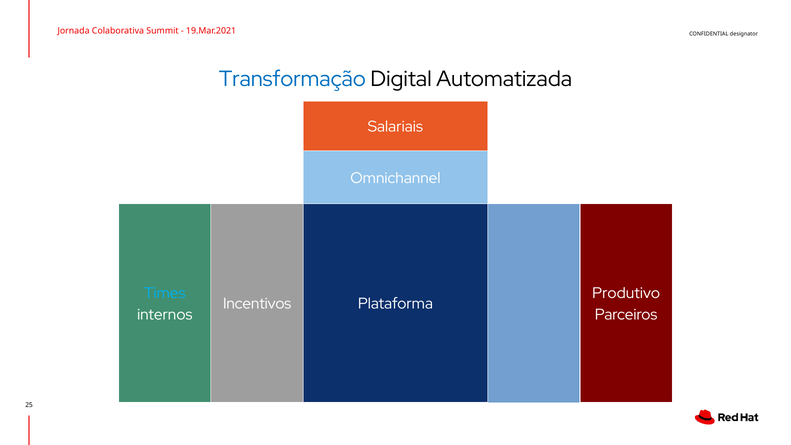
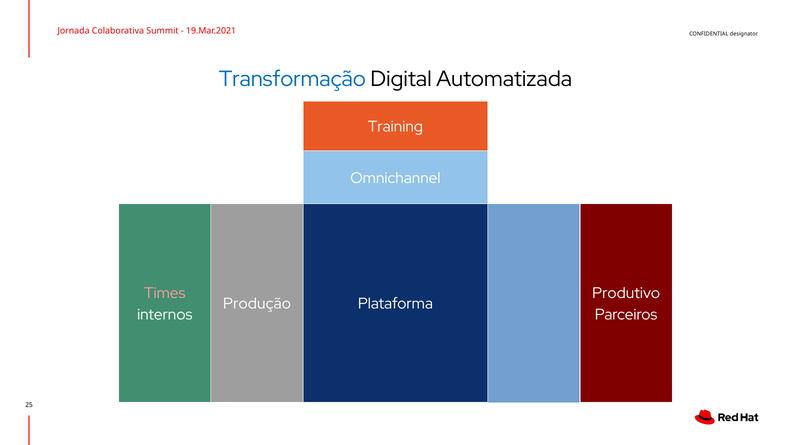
Salariais: Salariais -> Training
Times colour: light blue -> pink
Incentivos: Incentivos -> Produção
